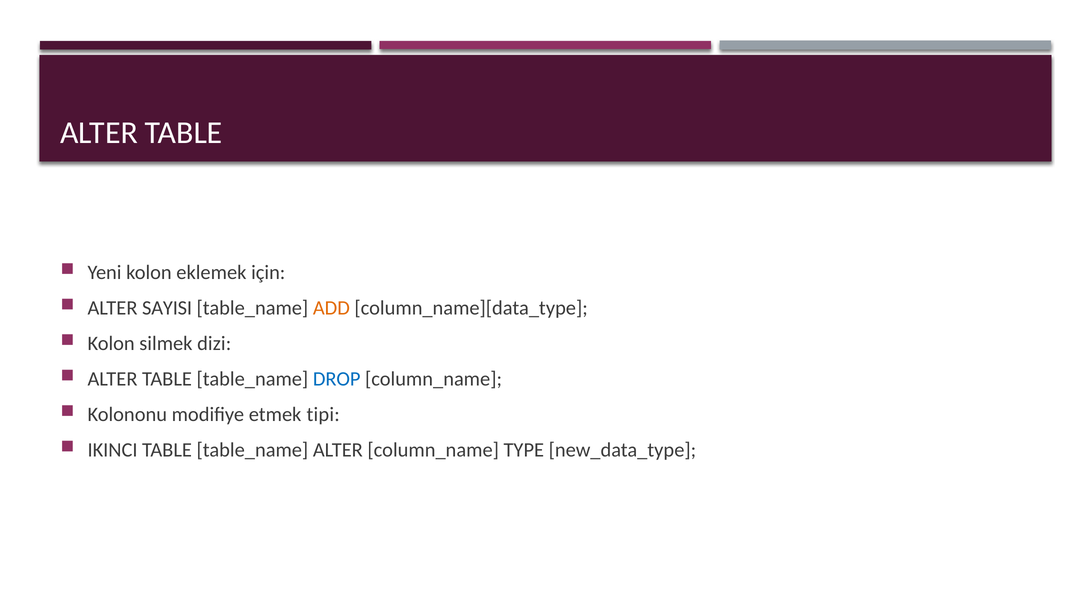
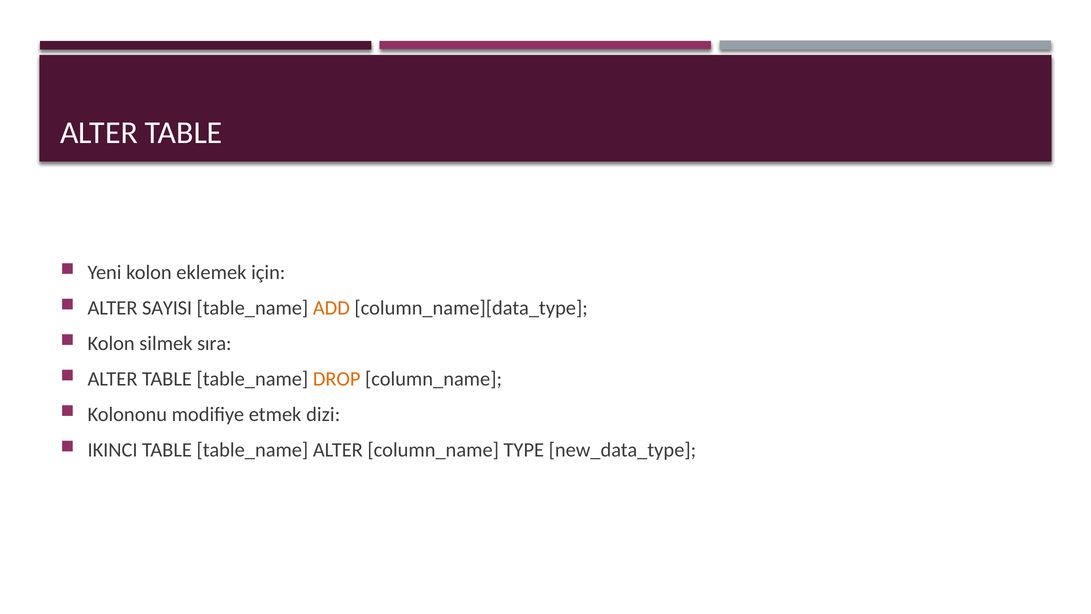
dizi: dizi -> sıra
DROP colour: blue -> orange
tipi: tipi -> dizi
